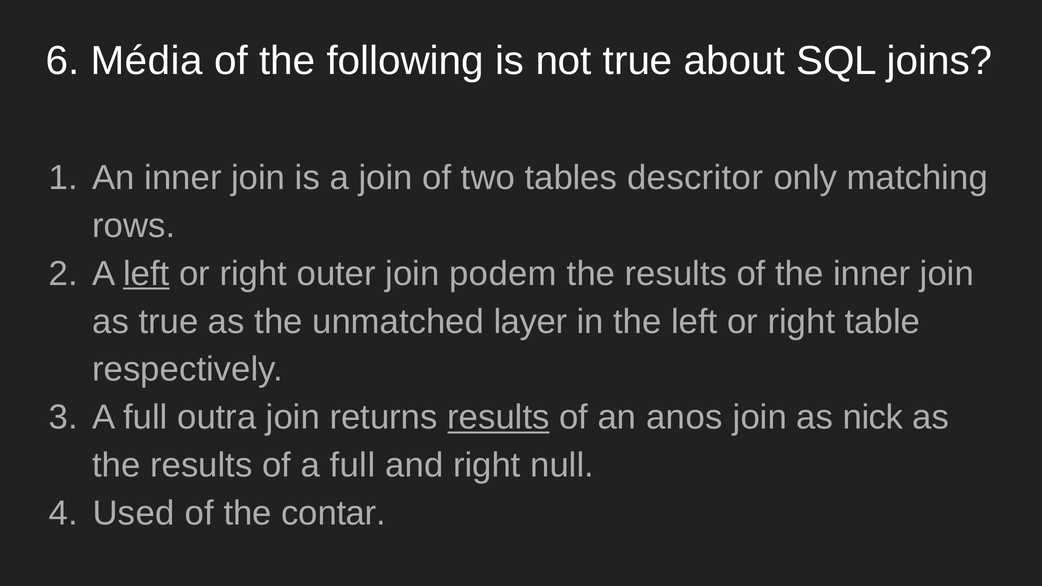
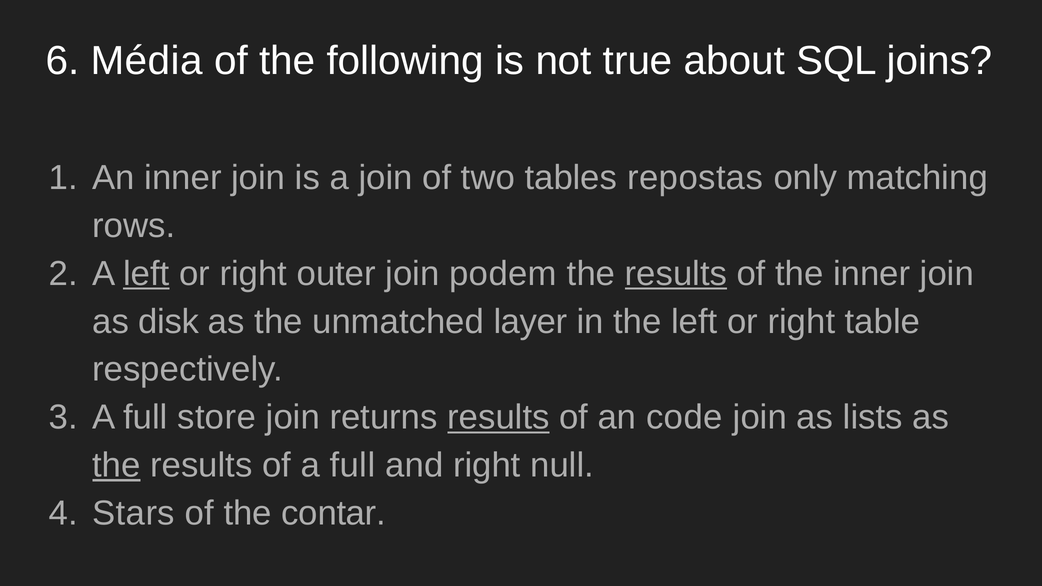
descritor: descritor -> repostas
results at (676, 274) underline: none -> present
as true: true -> disk
outra: outra -> store
anos: anos -> code
nick: nick -> lists
the at (116, 465) underline: none -> present
Used: Used -> Stars
